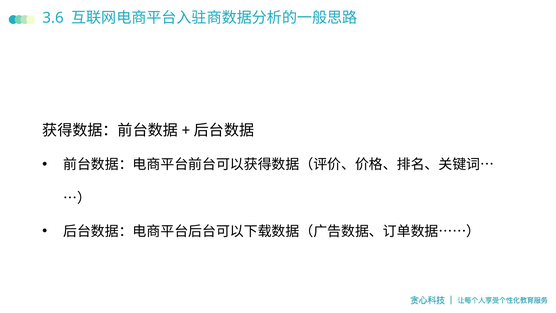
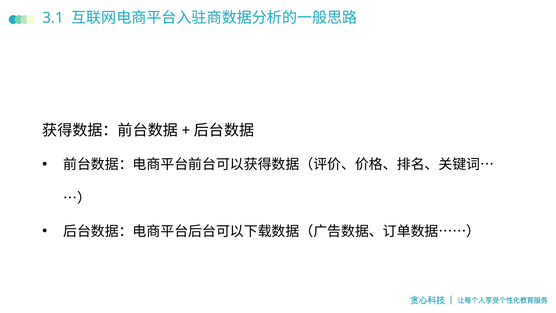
3.6: 3.6 -> 3.1
